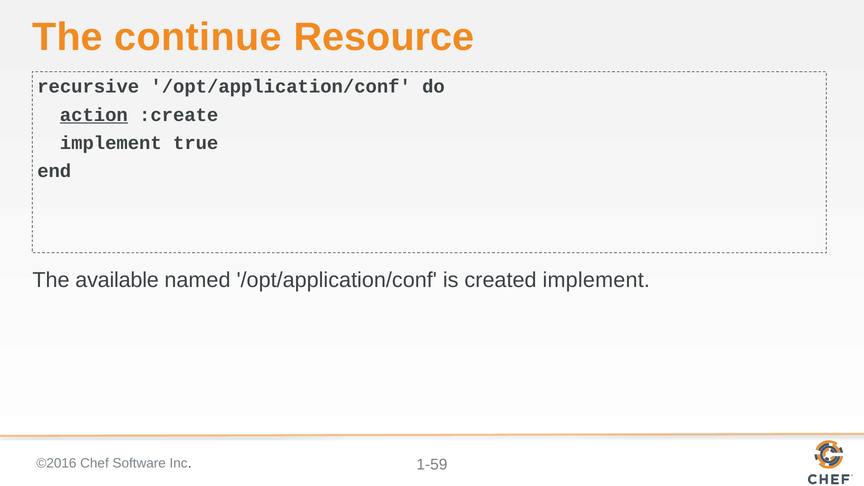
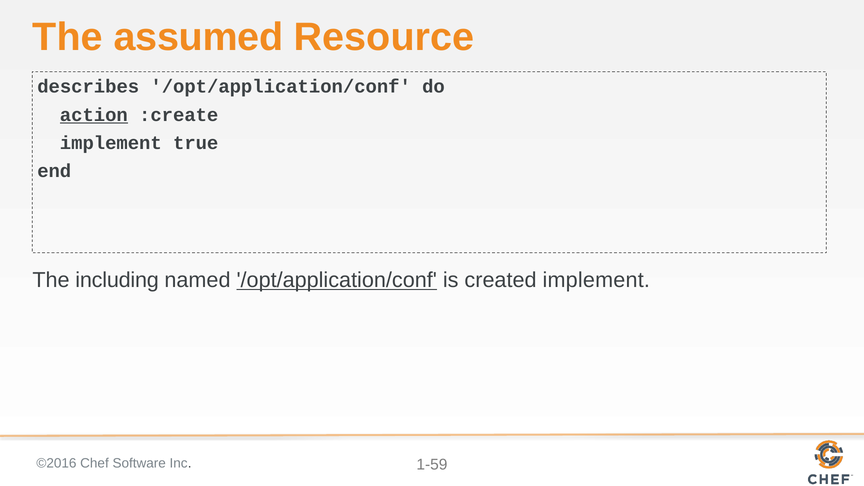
continue: continue -> assumed
recursive: recursive -> describes
available: available -> including
/opt/application/conf at (337, 280) underline: none -> present
